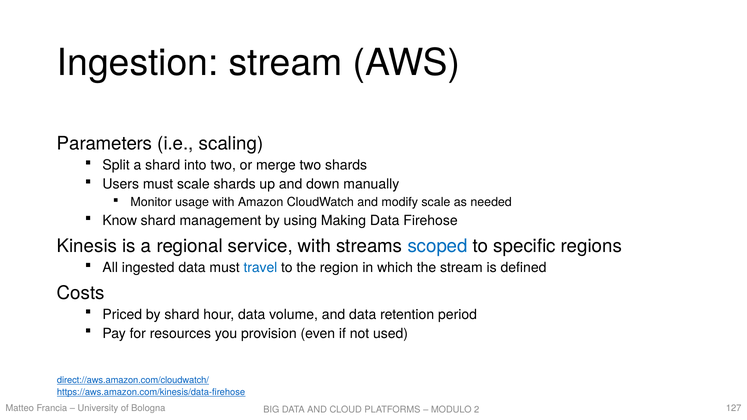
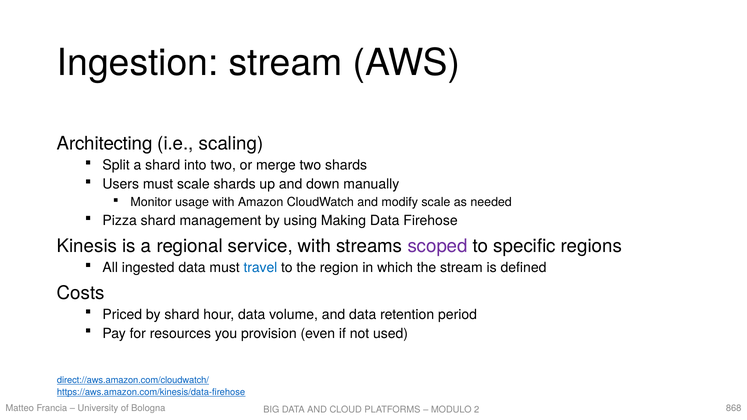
Parameters: Parameters -> Architecting
Know: Know -> Pizza
scoped colour: blue -> purple
127: 127 -> 868
